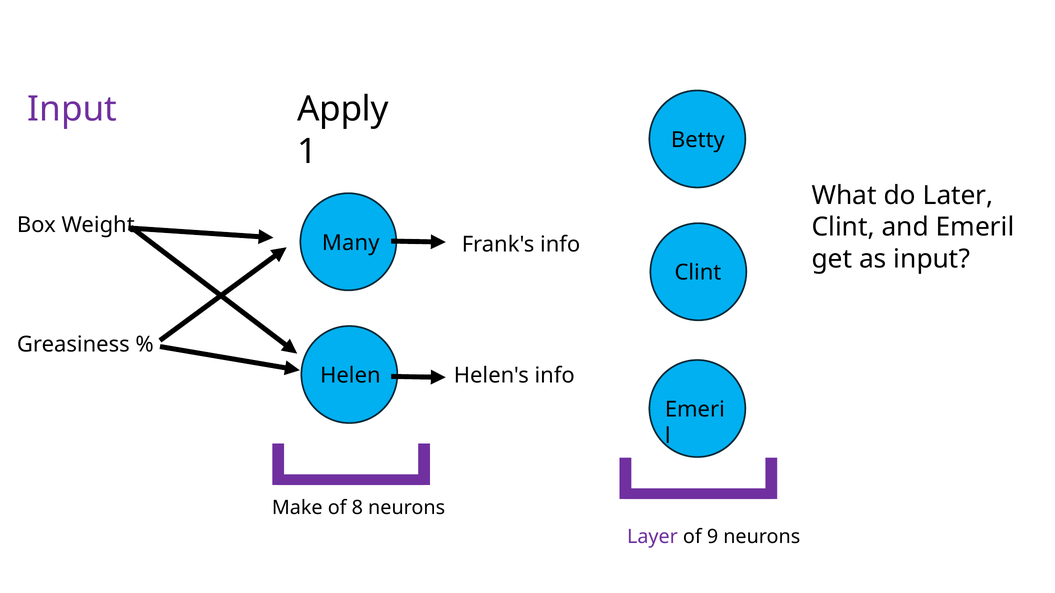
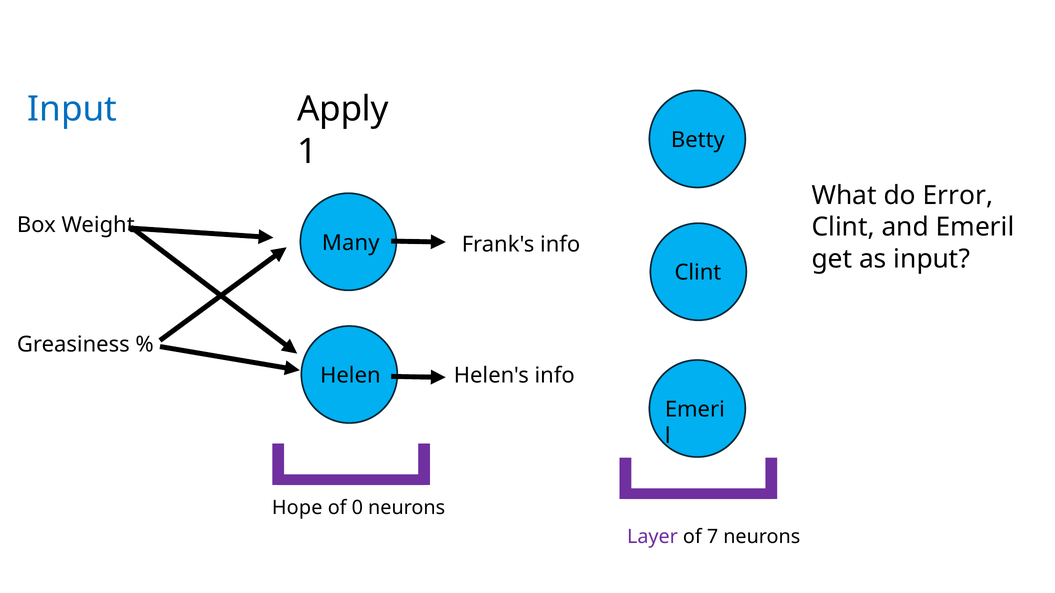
Input at (72, 109) colour: purple -> blue
Later: Later -> Error
Make: Make -> Hope
8: 8 -> 0
9: 9 -> 7
